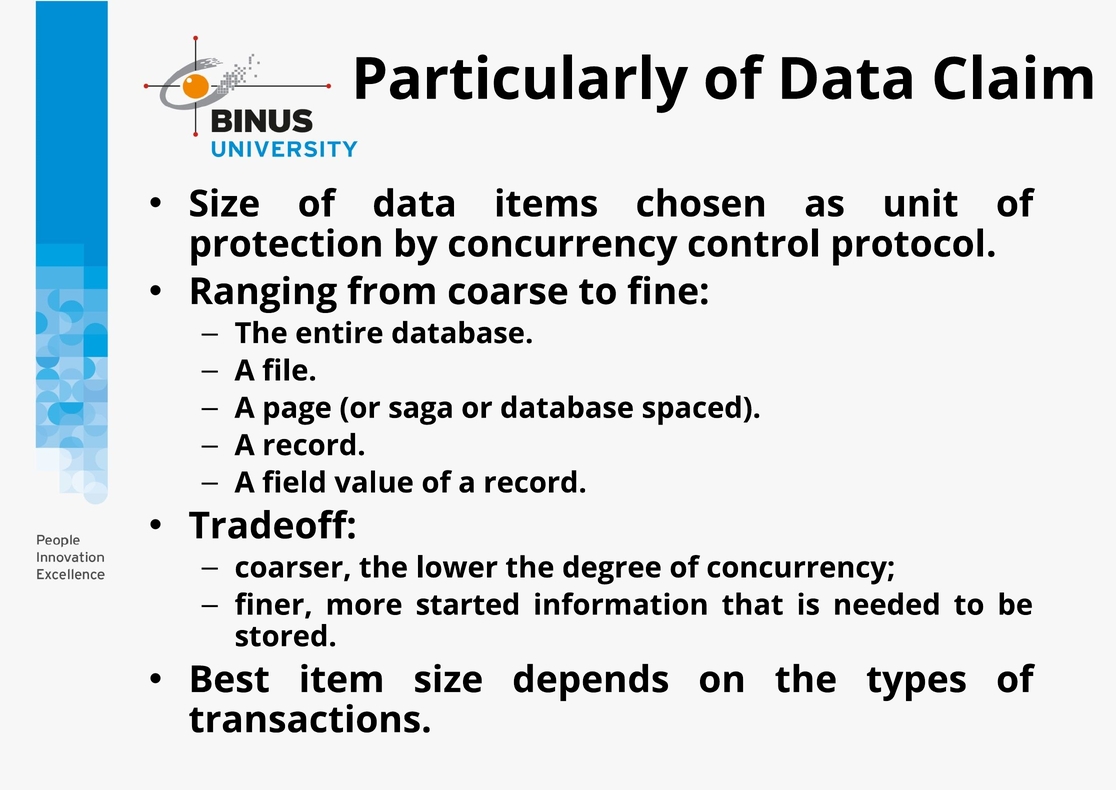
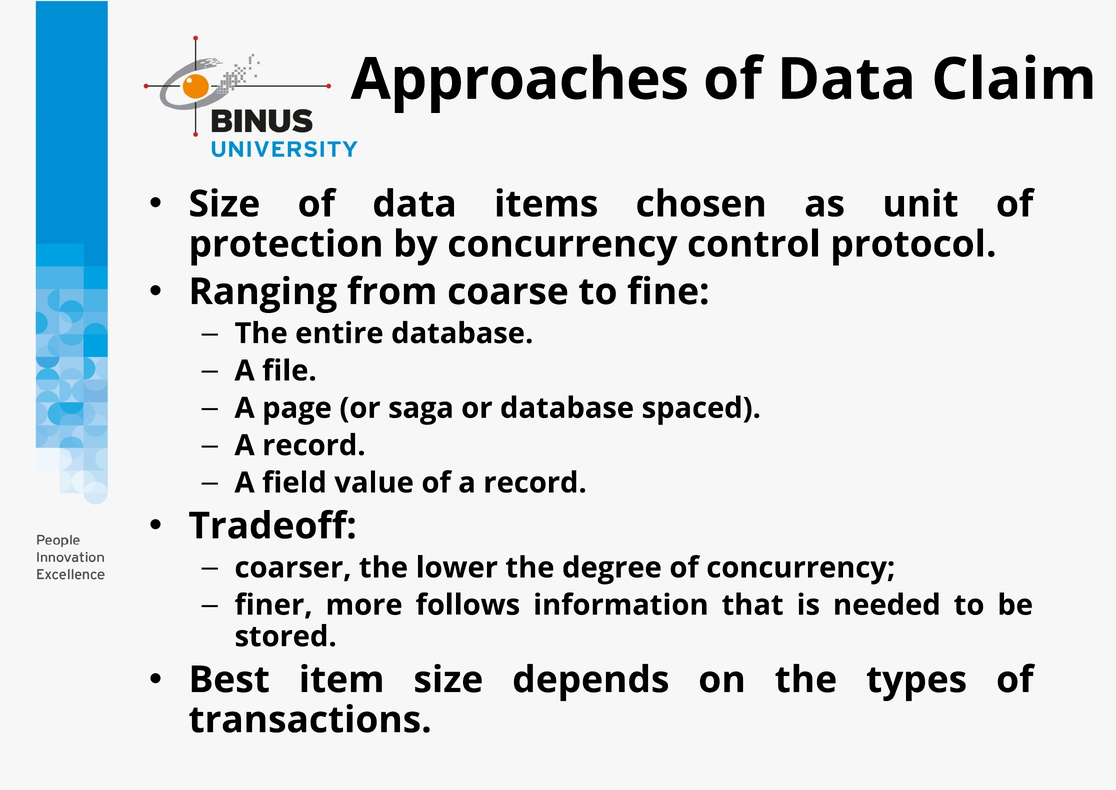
Particularly: Particularly -> Approaches
started: started -> follows
